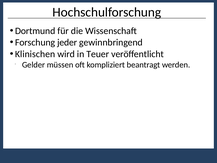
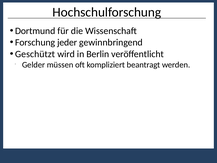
Klinischen: Klinischen -> Geschützt
Teuer: Teuer -> Berlin
